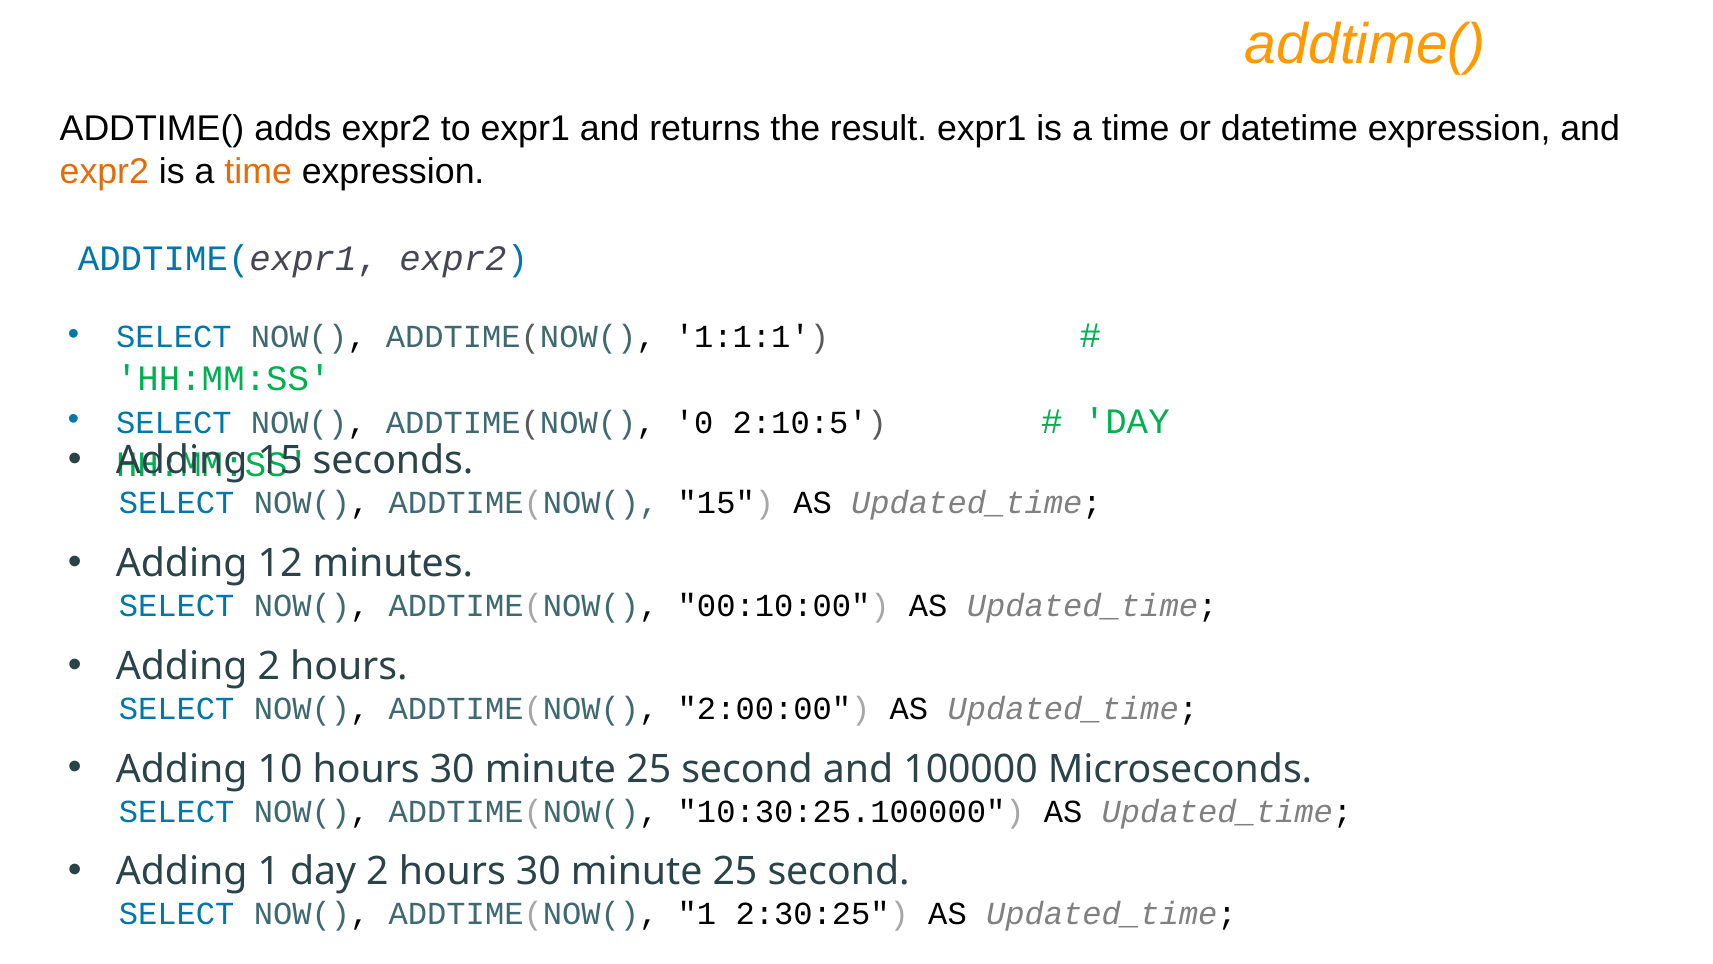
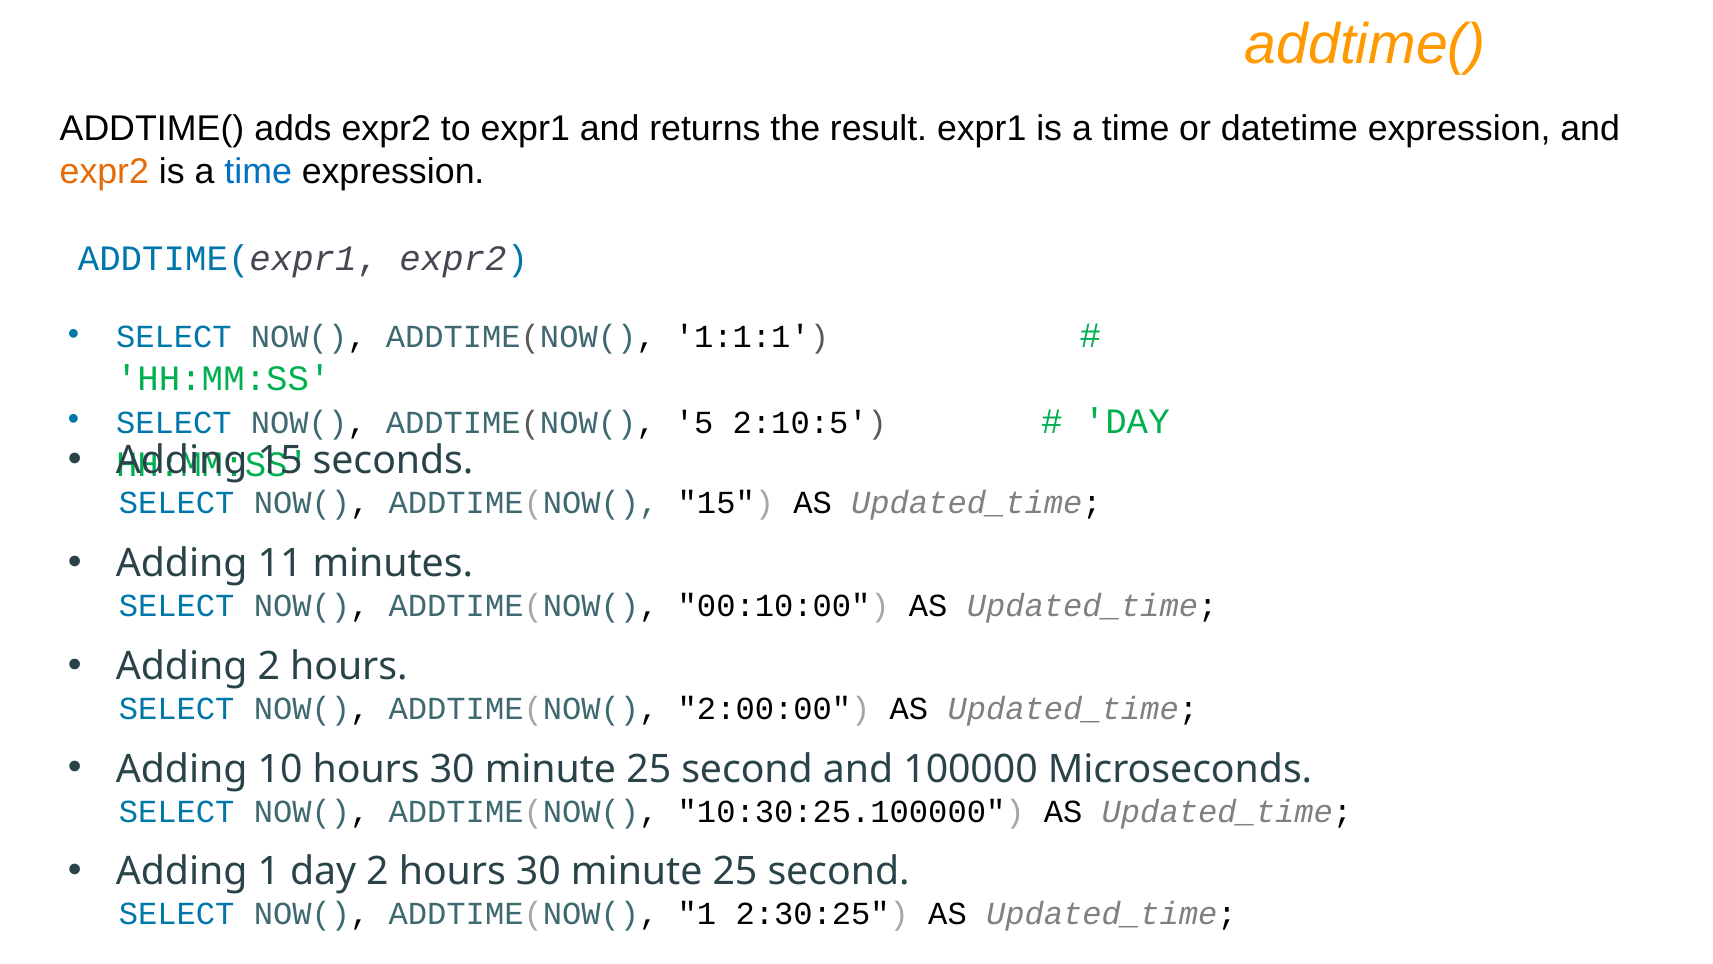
time at (258, 172) colour: orange -> blue
0: 0 -> 5
12: 12 -> 11
